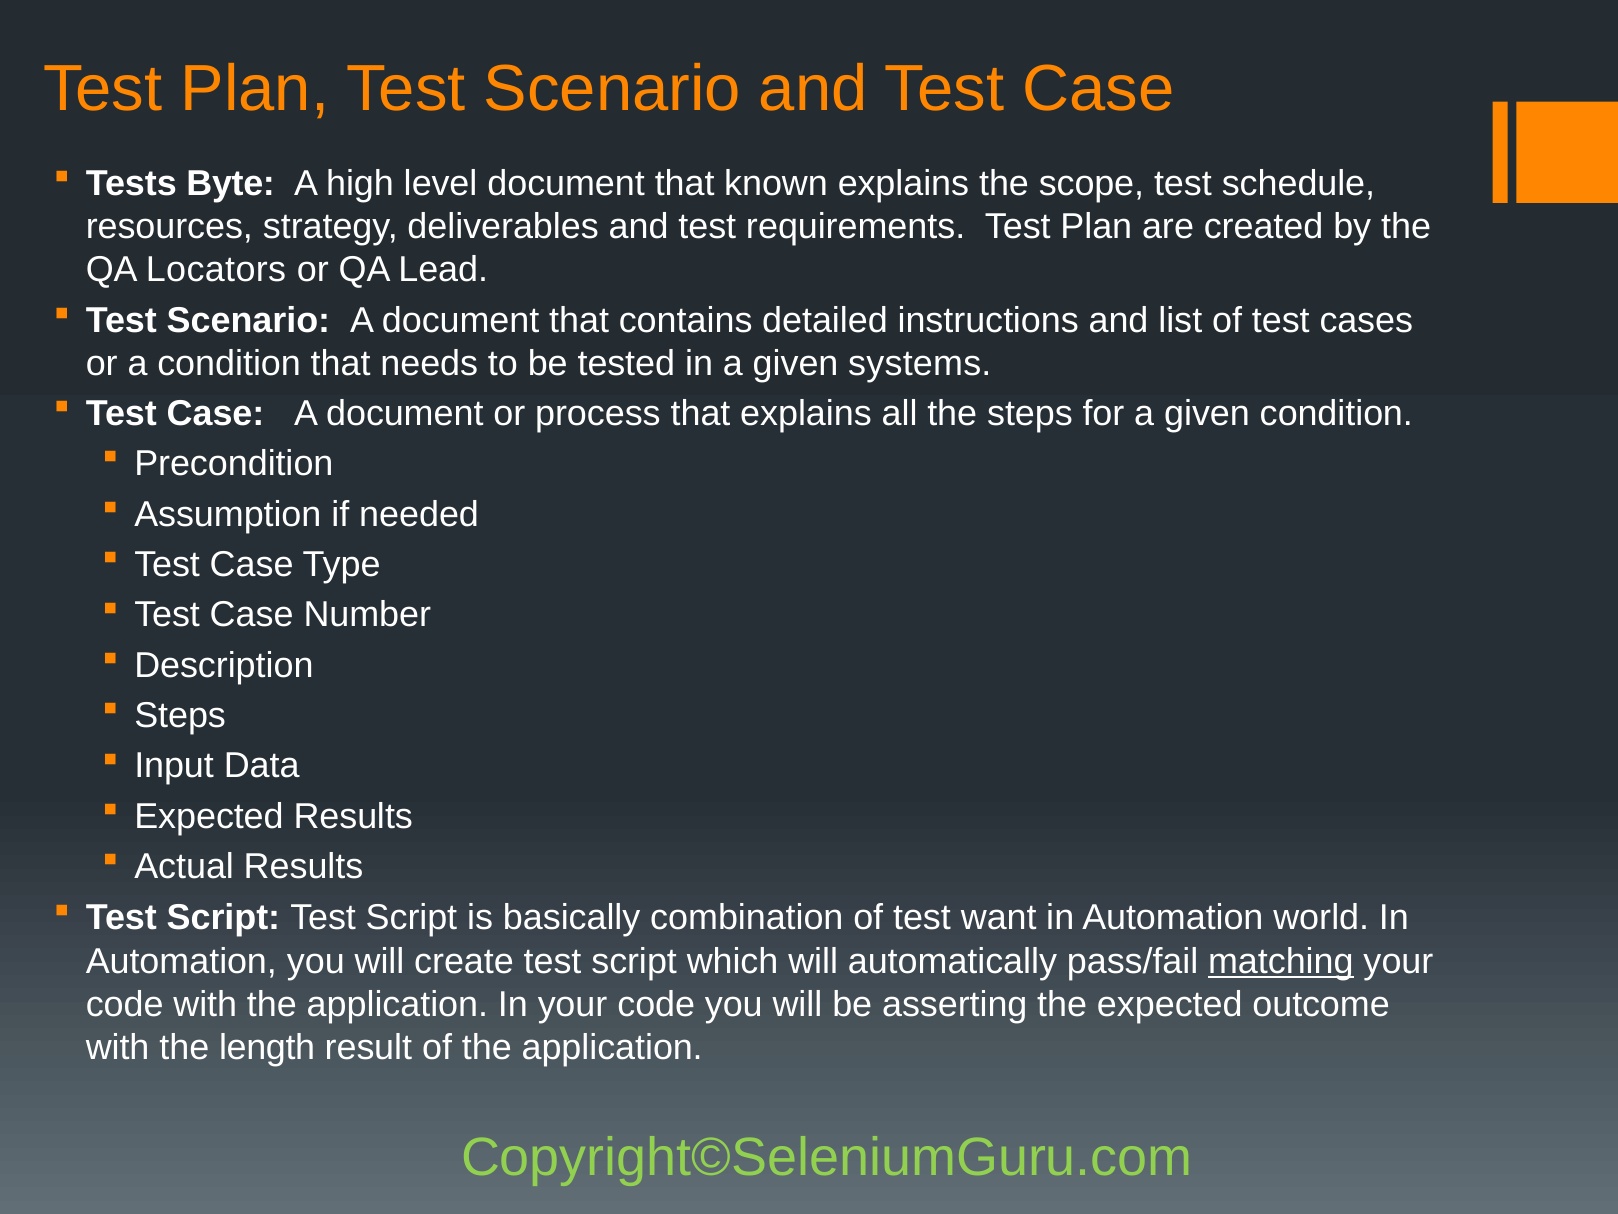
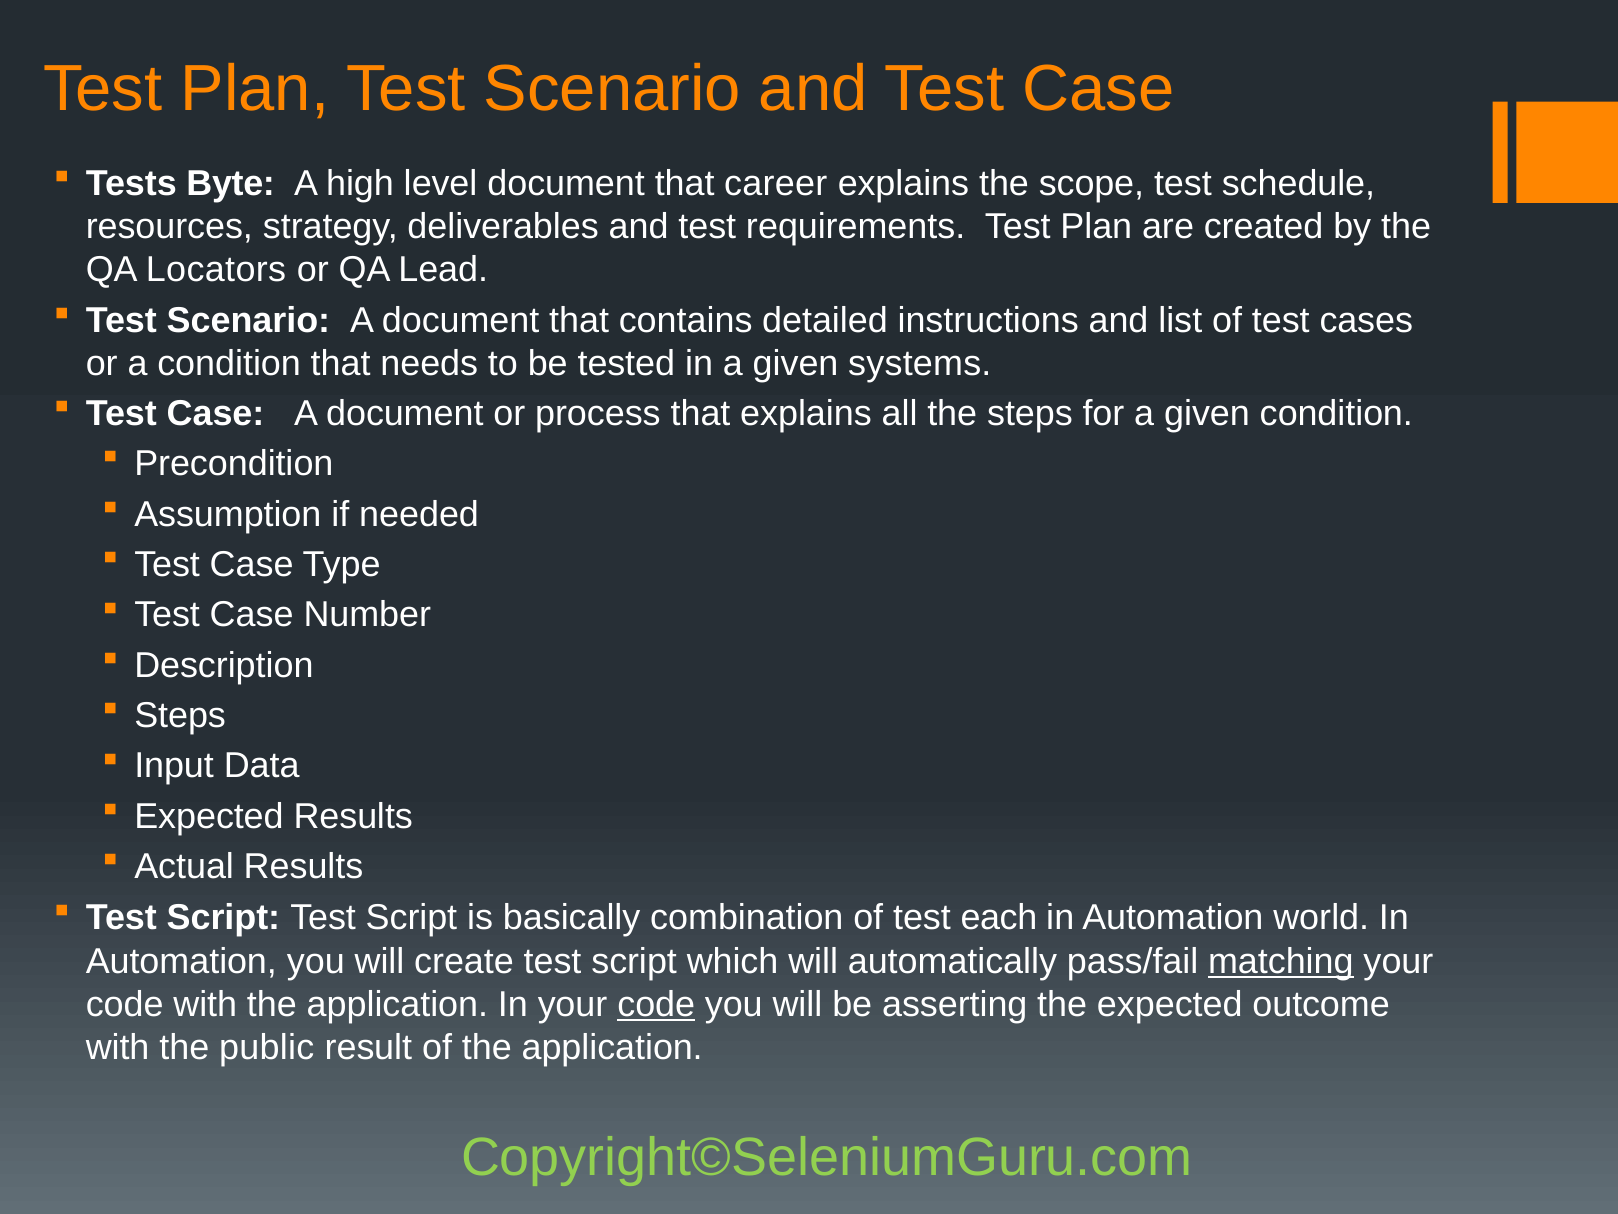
known: known -> career
want: want -> each
code at (656, 1004) underline: none -> present
length: length -> public
